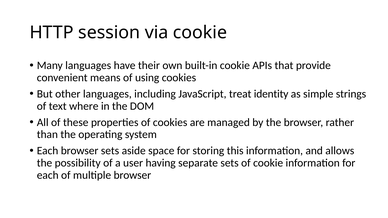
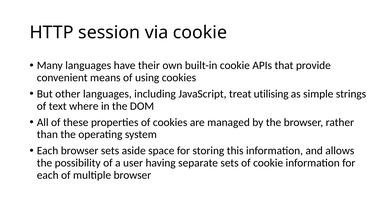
identity: identity -> utilising
